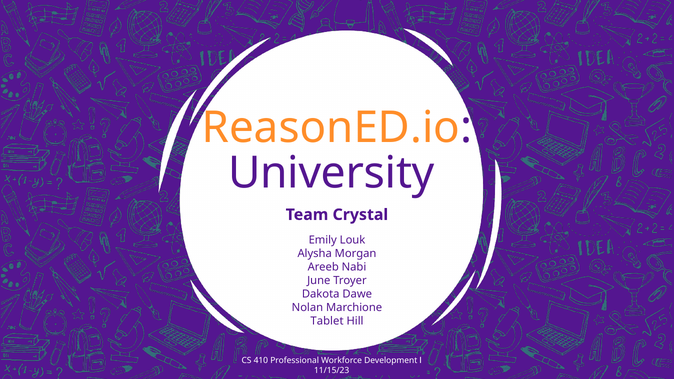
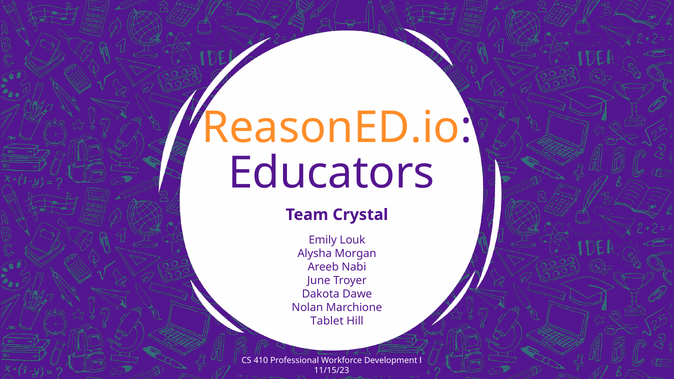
University: University -> Educators
